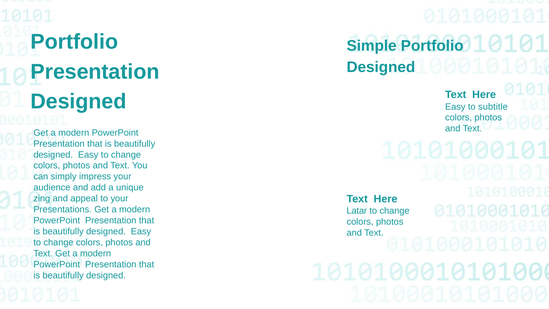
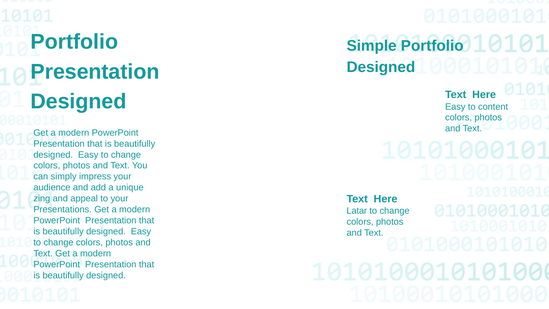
subtitle: subtitle -> content
